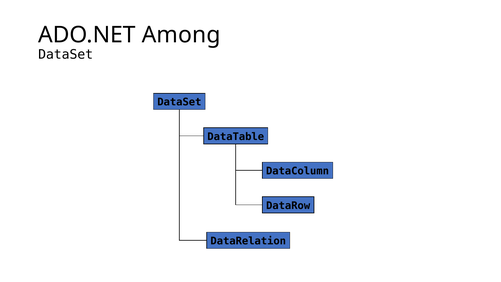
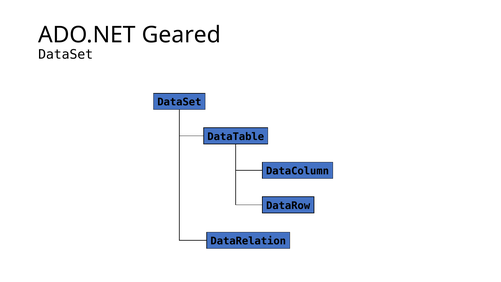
Among: Among -> Geared
